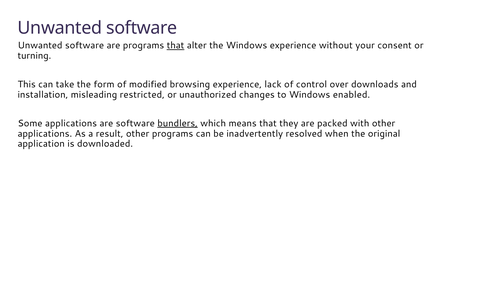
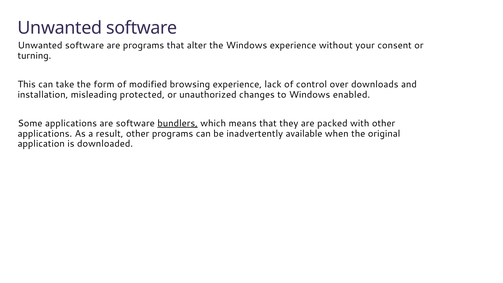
that at (176, 45) underline: present -> none
restricted: restricted -> protected
resolved: resolved -> available
